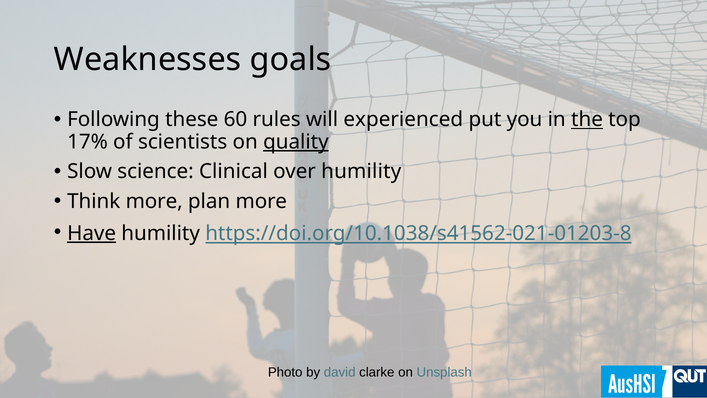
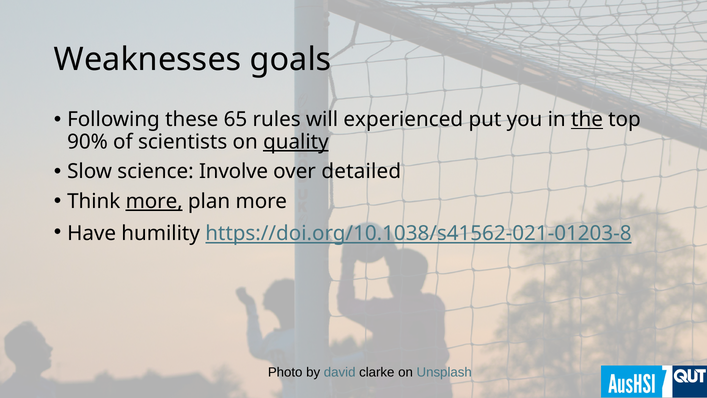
60: 60 -> 65
17%: 17% -> 90%
Clinical: Clinical -> Involve
over humility: humility -> detailed
more at (154, 201) underline: none -> present
Have underline: present -> none
